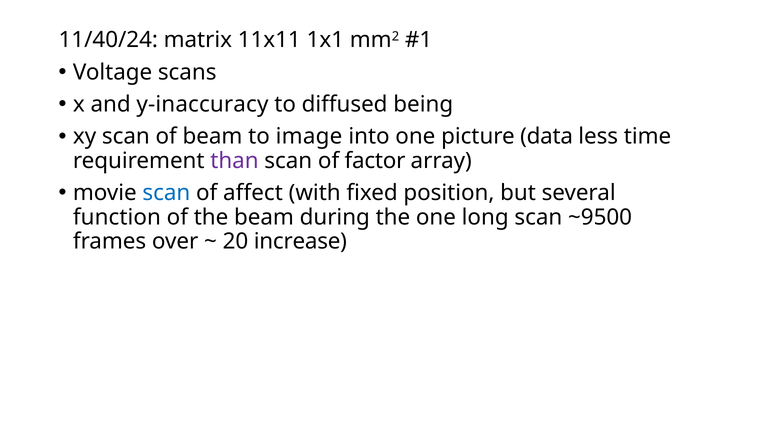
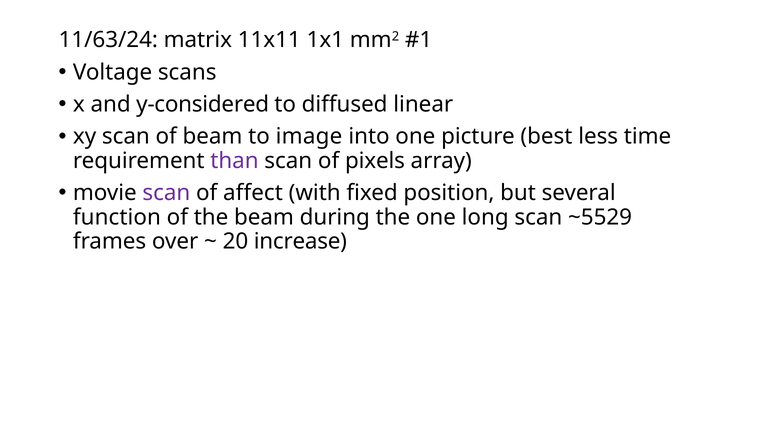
11/40/24: 11/40/24 -> 11/63/24
y-inaccuracy: y-inaccuracy -> y-considered
being: being -> linear
data: data -> best
factor: factor -> pixels
scan at (166, 193) colour: blue -> purple
~9500: ~9500 -> ~5529
